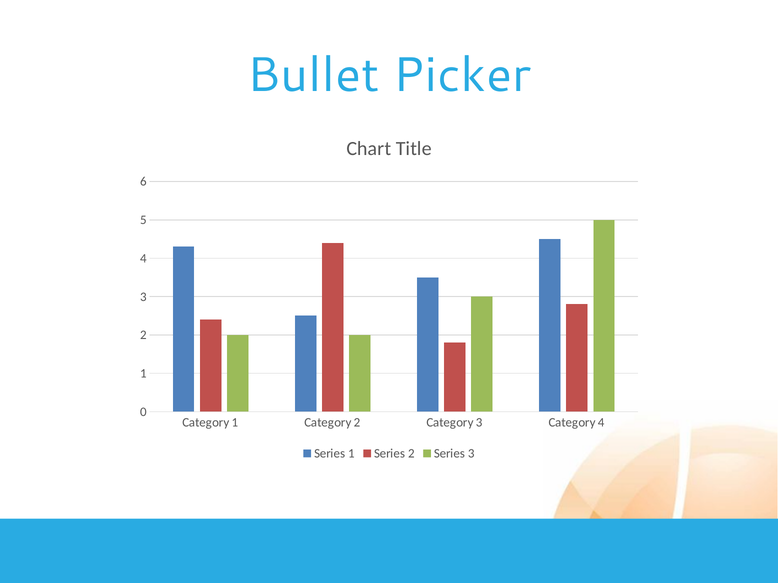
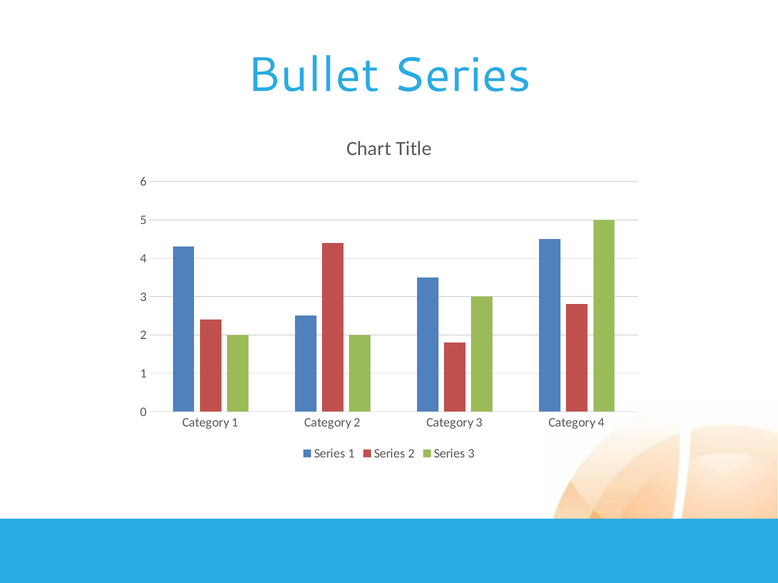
Bullet Picker: Picker -> Series
